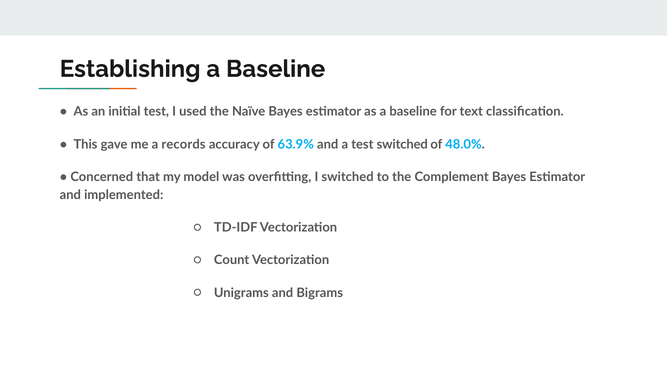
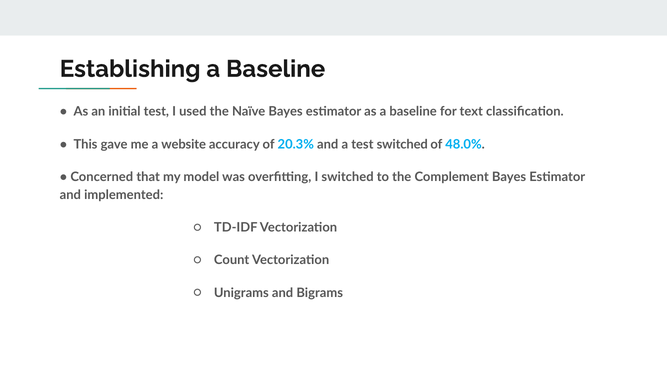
records: records -> website
63.9%: 63.9% -> 20.3%
